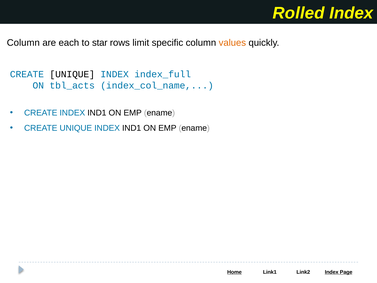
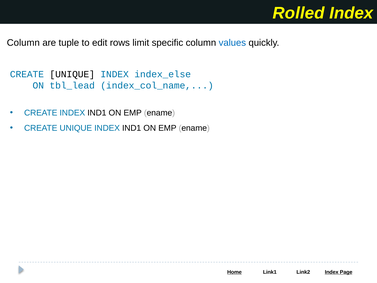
each: each -> tuple
star: star -> edit
values colour: orange -> blue
index_full: index_full -> index_else
tbl_acts: tbl_acts -> tbl_lead
